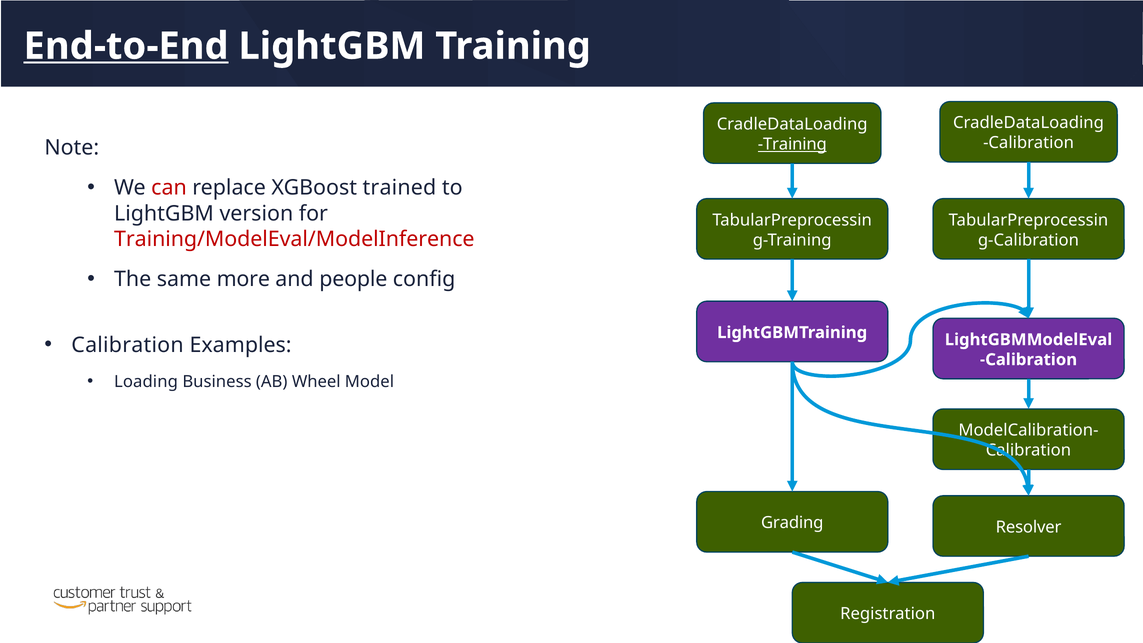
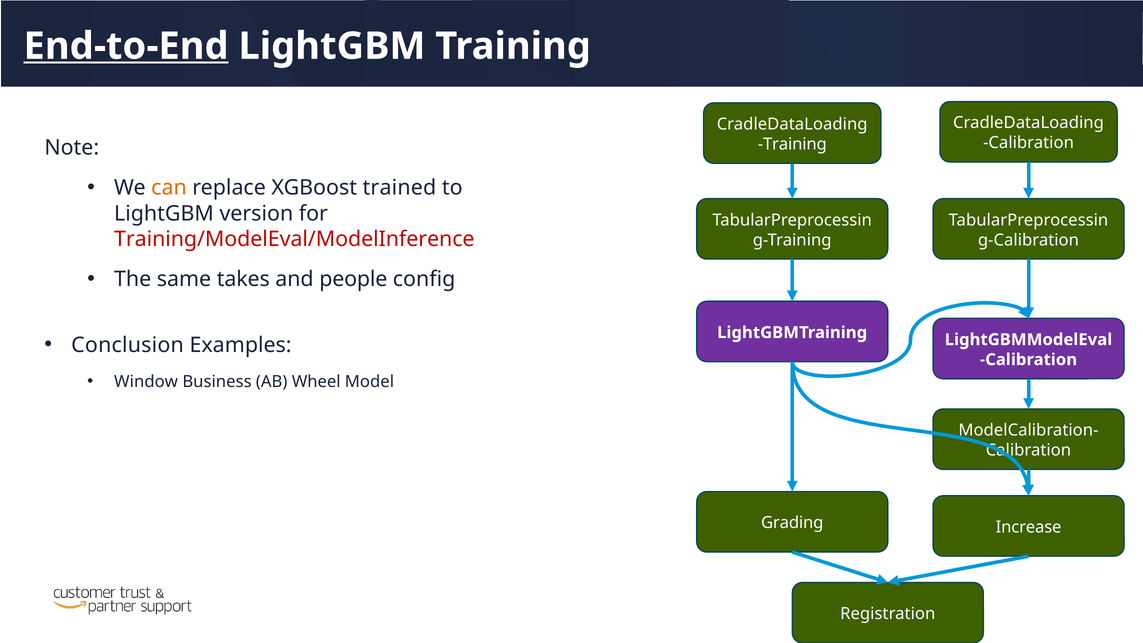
Training at (792, 144) underline: present -> none
can colour: red -> orange
more: more -> takes
Calibration at (128, 345): Calibration -> Conclusion
Loading: Loading -> Window
Resolver: Resolver -> Increase
